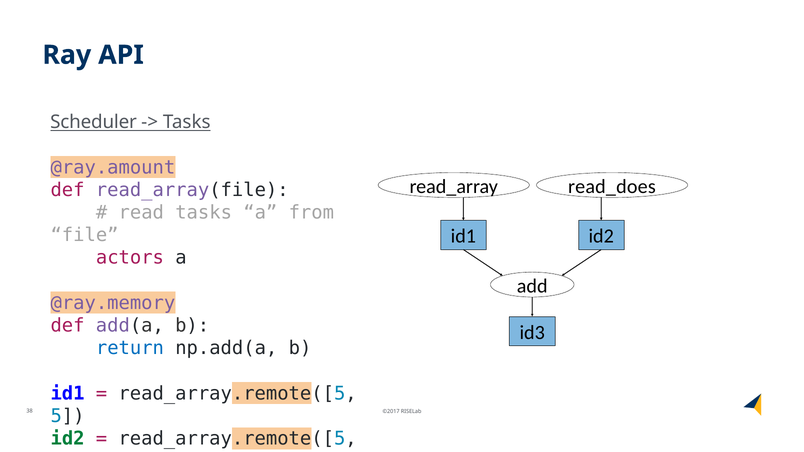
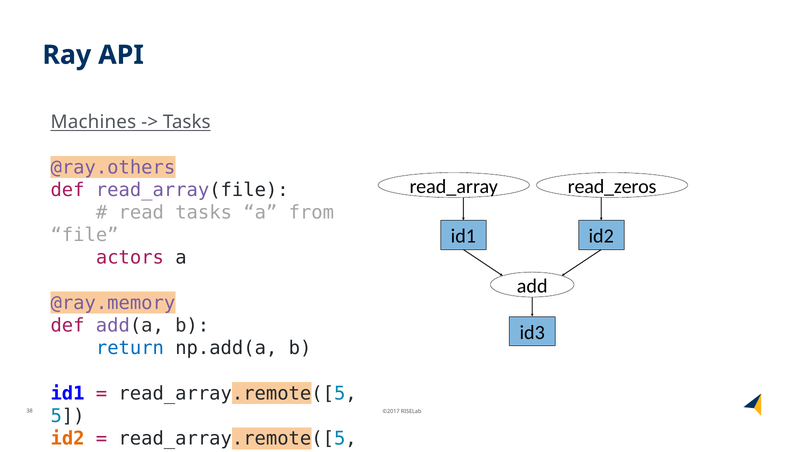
Scheduler: Scheduler -> Machines
@ray.amount: @ray.amount -> @ray.others
read_does: read_does -> read_zeros
id2 at (68, 439) colour: green -> orange
